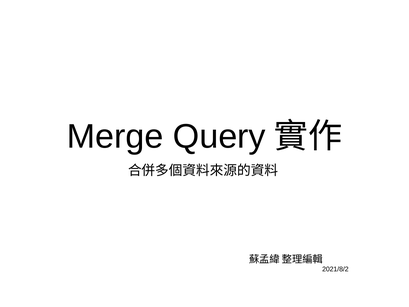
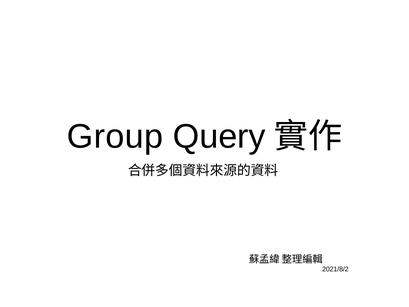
Merge: Merge -> Group
